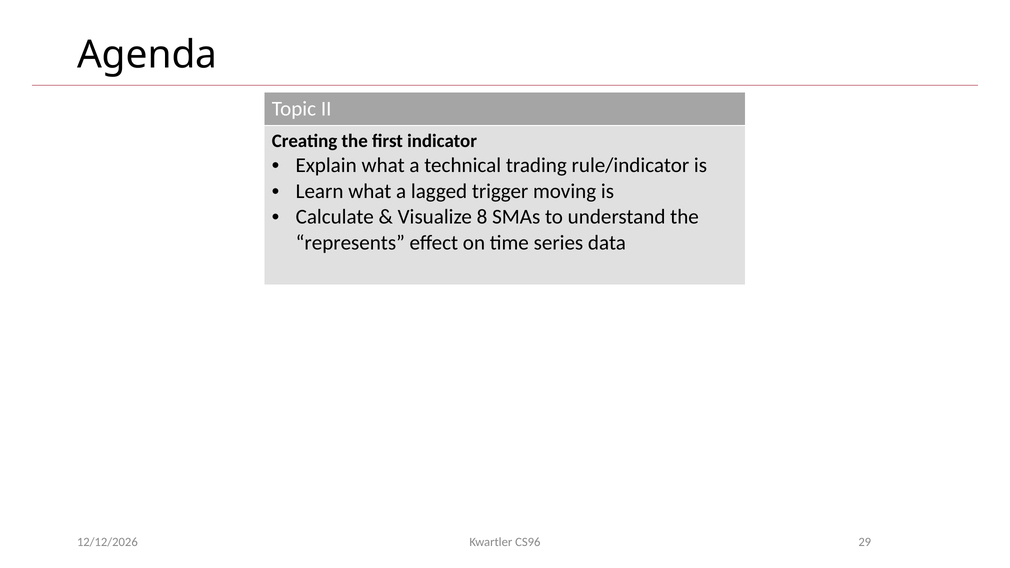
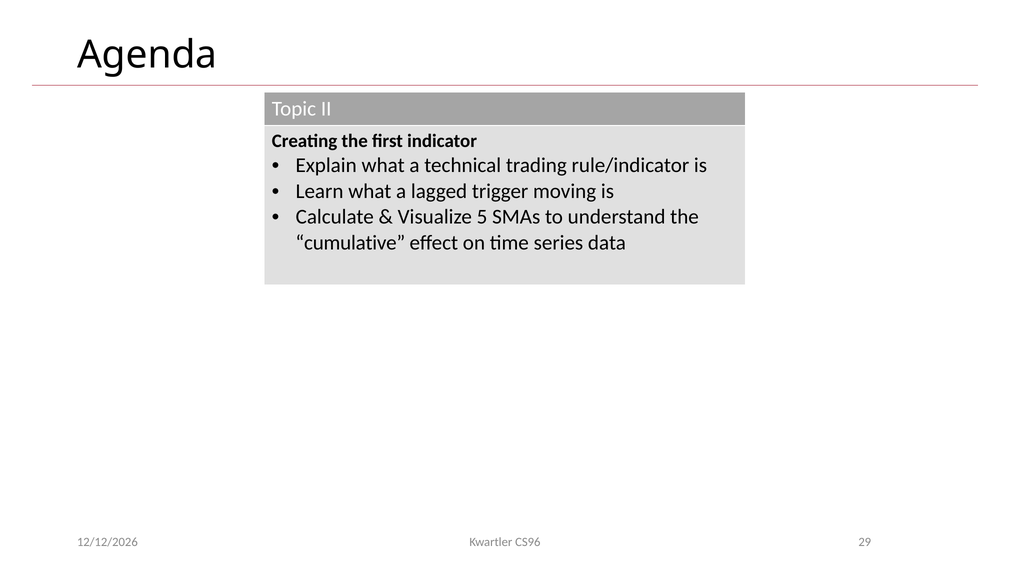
8: 8 -> 5
represents: represents -> cumulative
